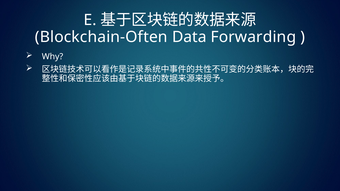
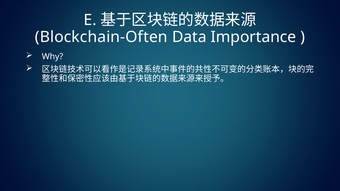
Forwarding: Forwarding -> Importance
